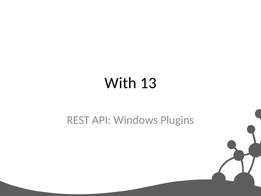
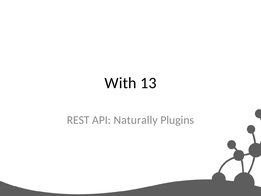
Windows: Windows -> Naturally
